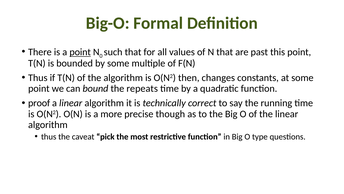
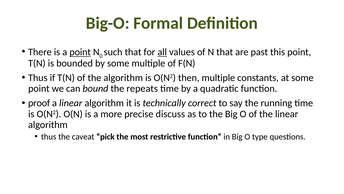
all underline: none -> present
then changes: changes -> multiple
though: though -> discuss
